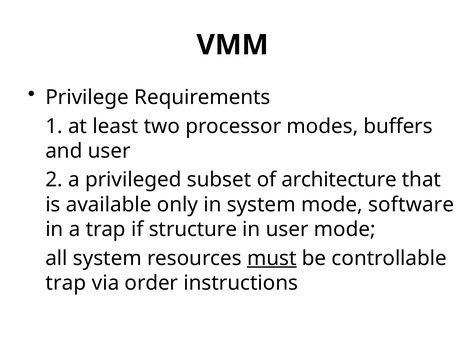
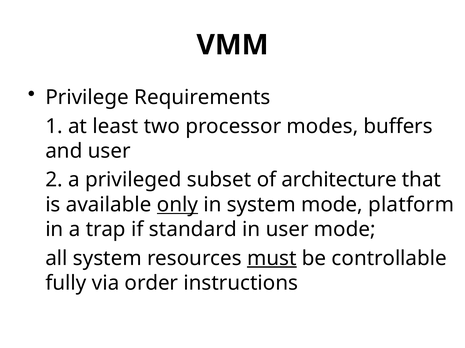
only underline: none -> present
software: software -> platform
structure: structure -> standard
trap at (66, 284): trap -> fully
